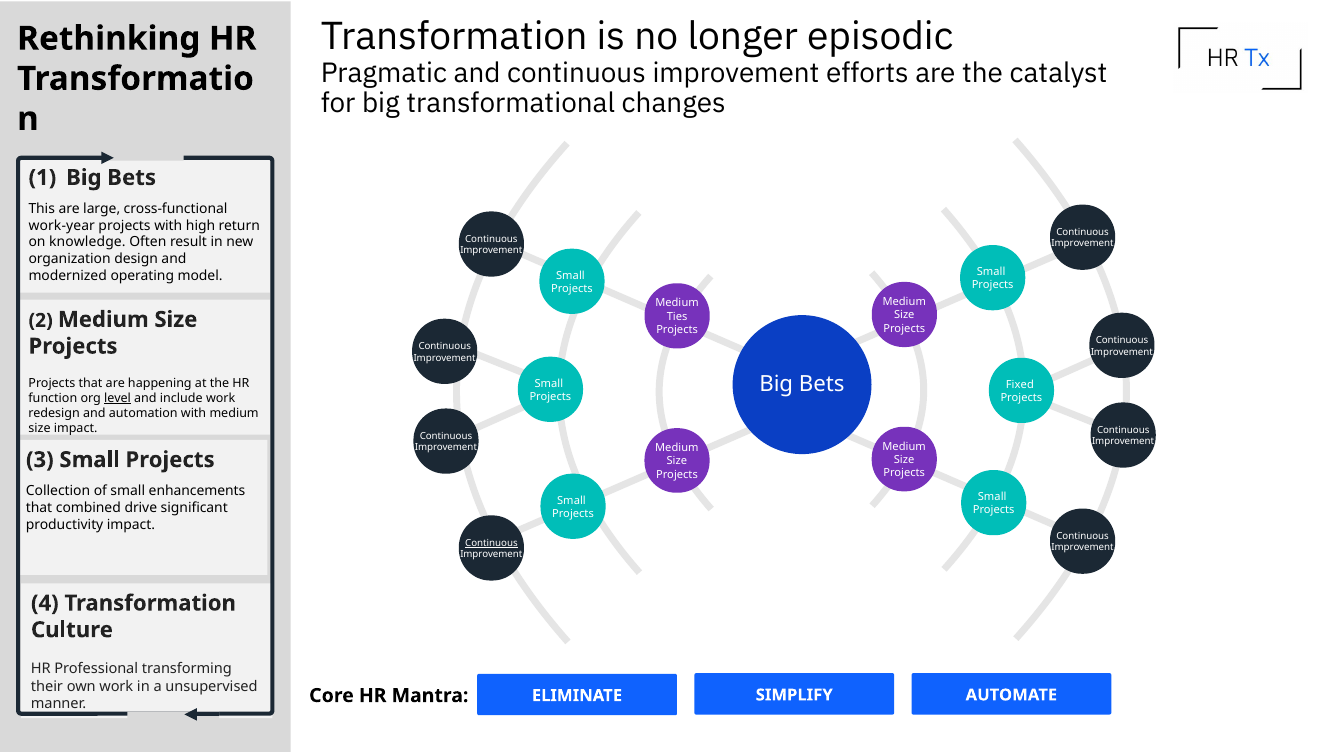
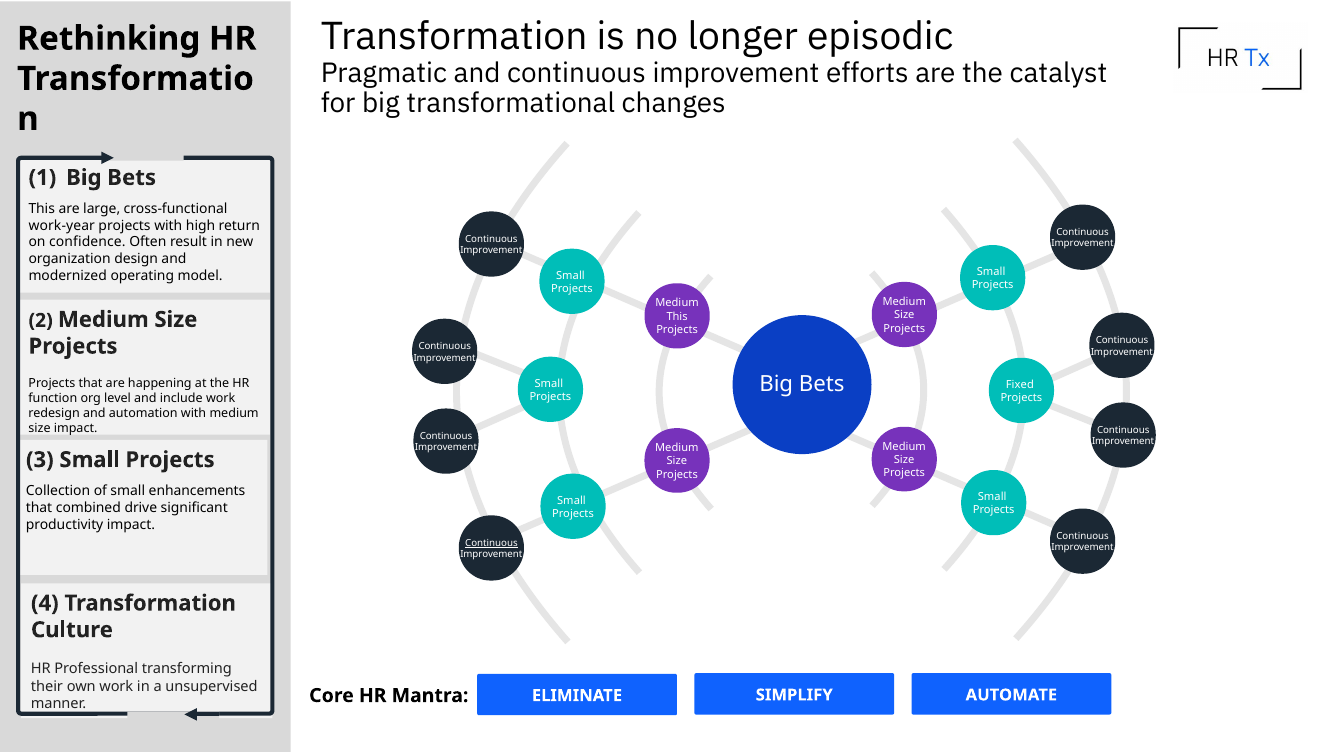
knowledge: knowledge -> confidence
Ties at (677, 316): Ties -> This
level underline: present -> none
